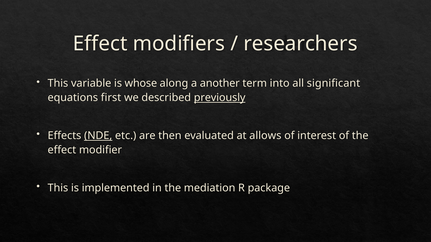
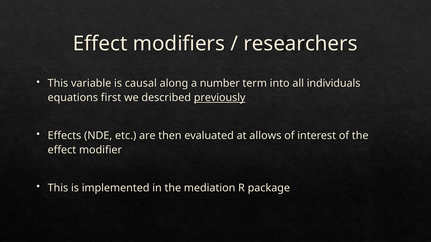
whose: whose -> causal
another: another -> number
significant: significant -> individuals
NDE underline: present -> none
